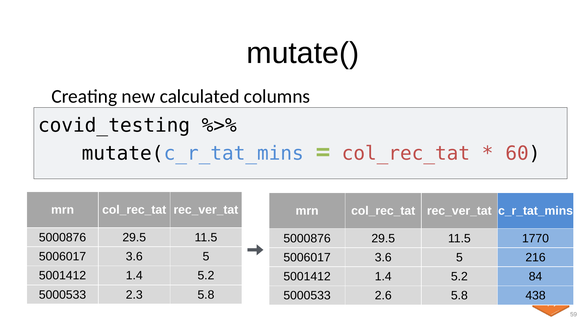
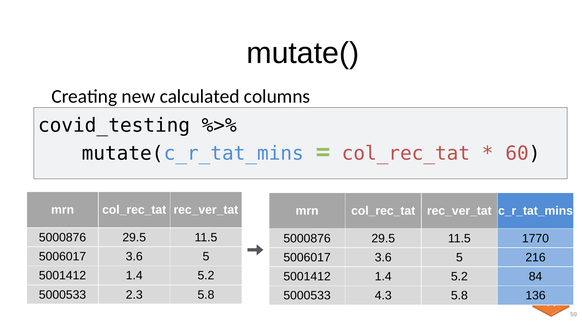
2.6: 2.6 -> 4.3
438: 438 -> 136
